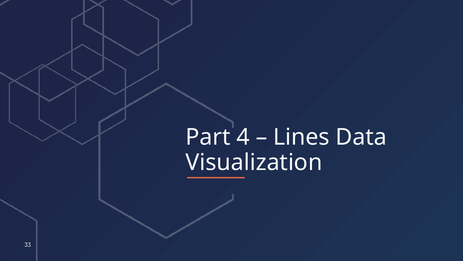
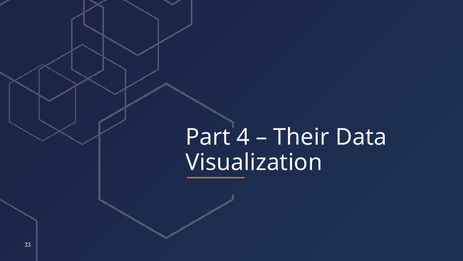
Lines: Lines -> Their
